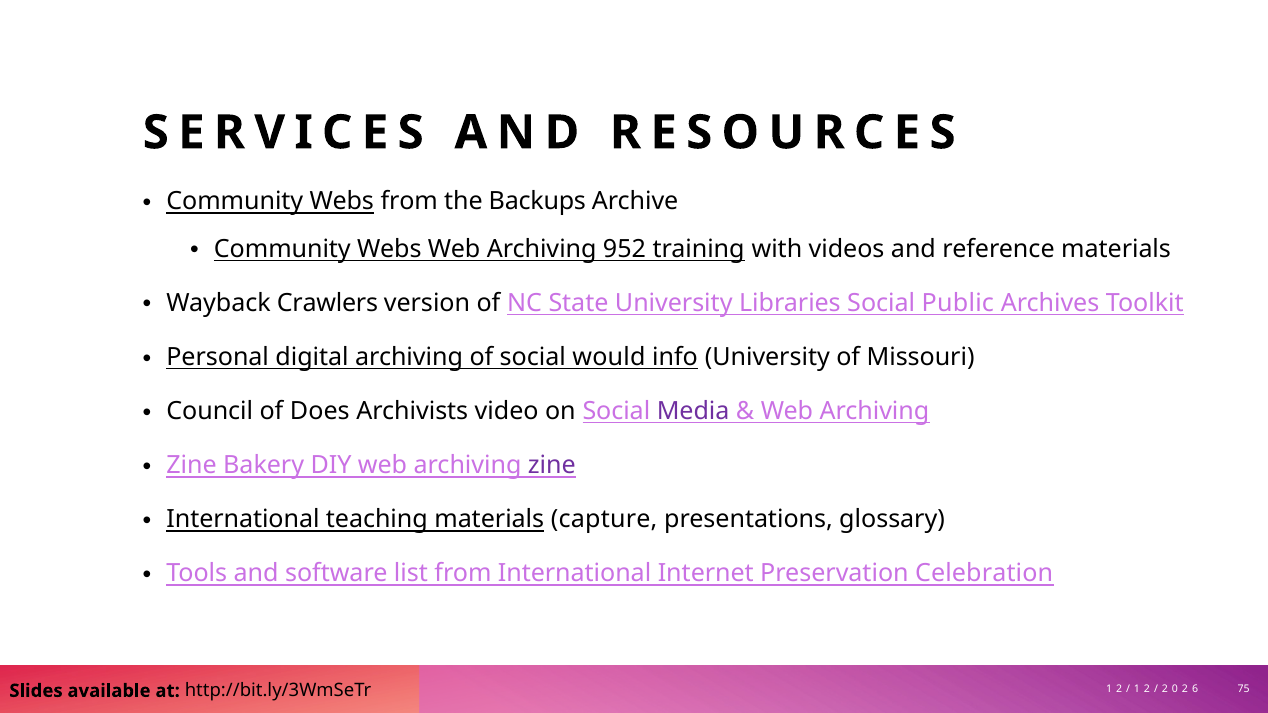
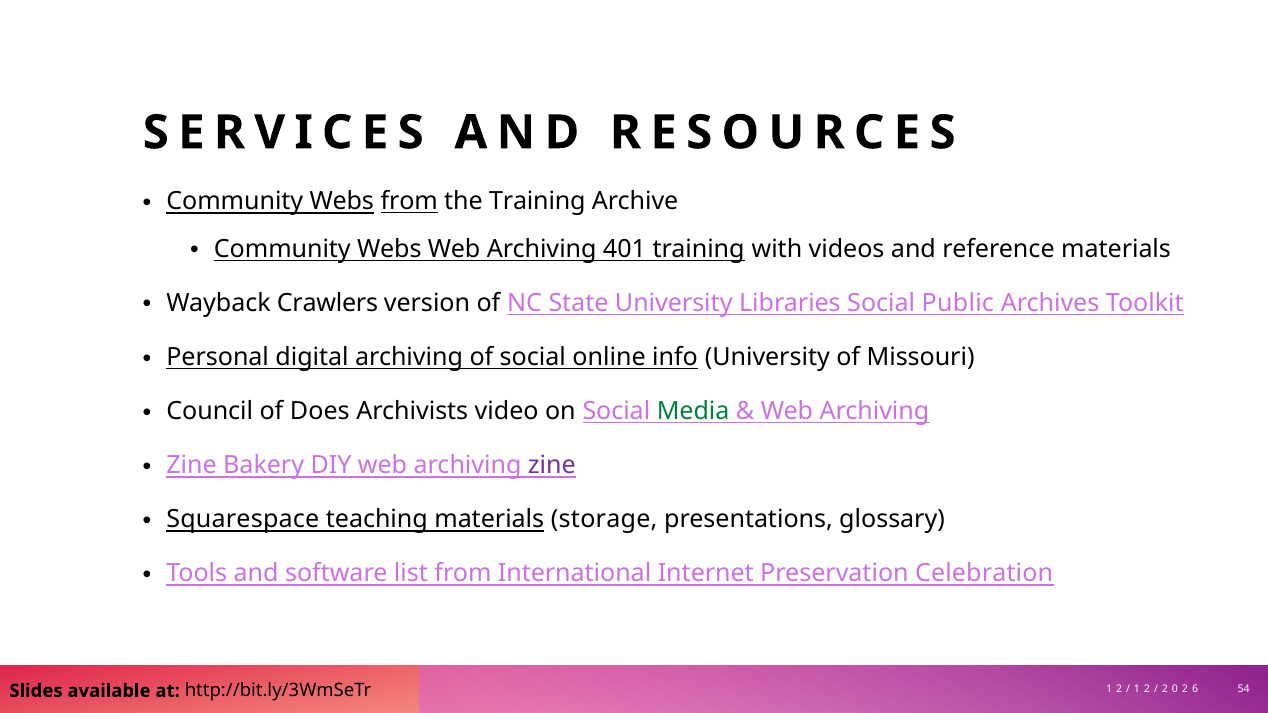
from at (409, 202) underline: none -> present
the Backups: Backups -> Training
952: 952 -> 401
would: would -> online
Media colour: purple -> green
International at (243, 520): International -> Squarespace
capture: capture -> storage
75: 75 -> 54
